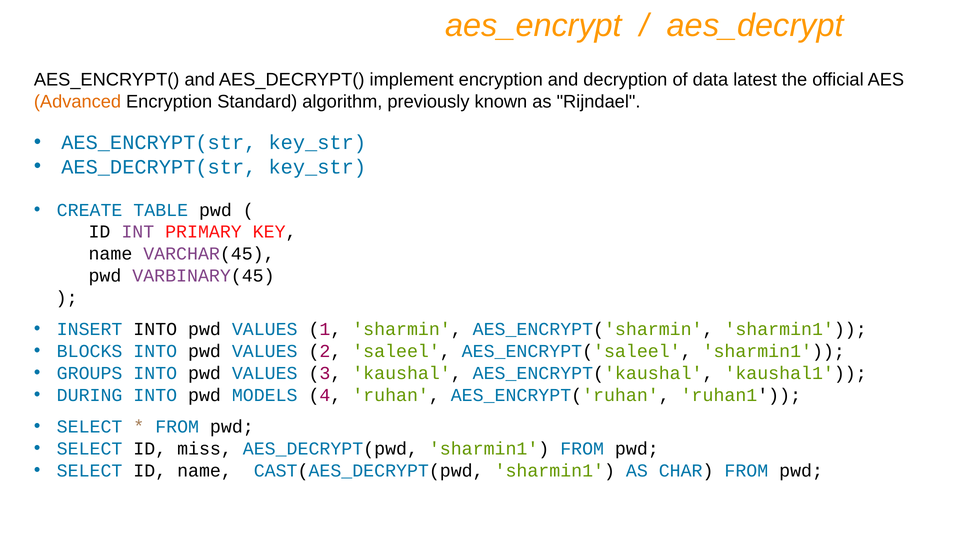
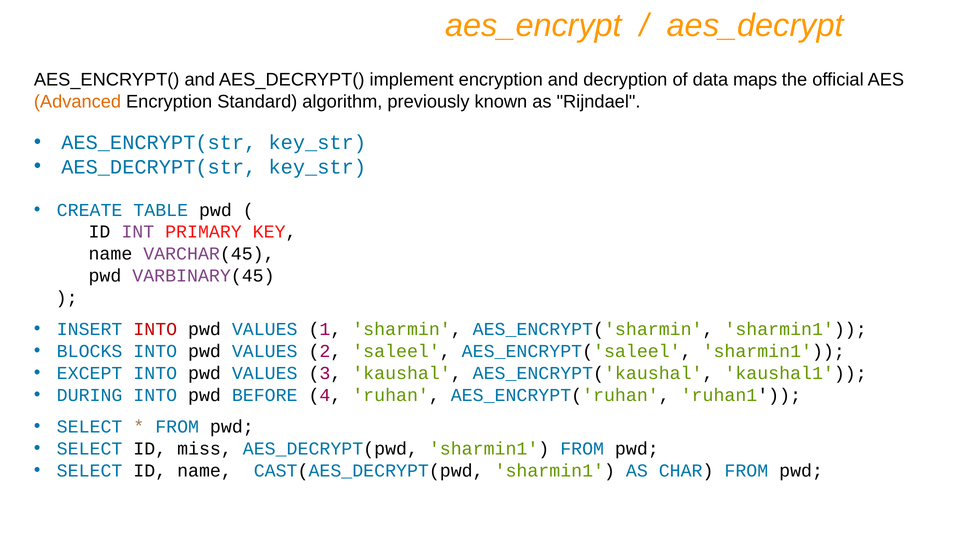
latest: latest -> maps
INTO at (155, 329) colour: black -> red
GROUPS: GROUPS -> EXCEPT
MODELS: MODELS -> BEFORE
